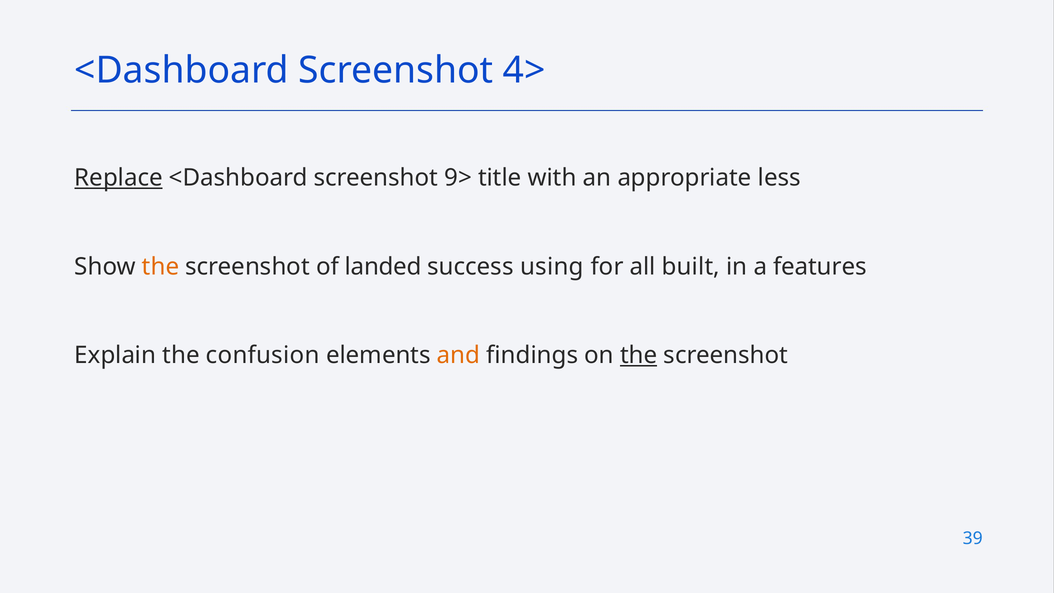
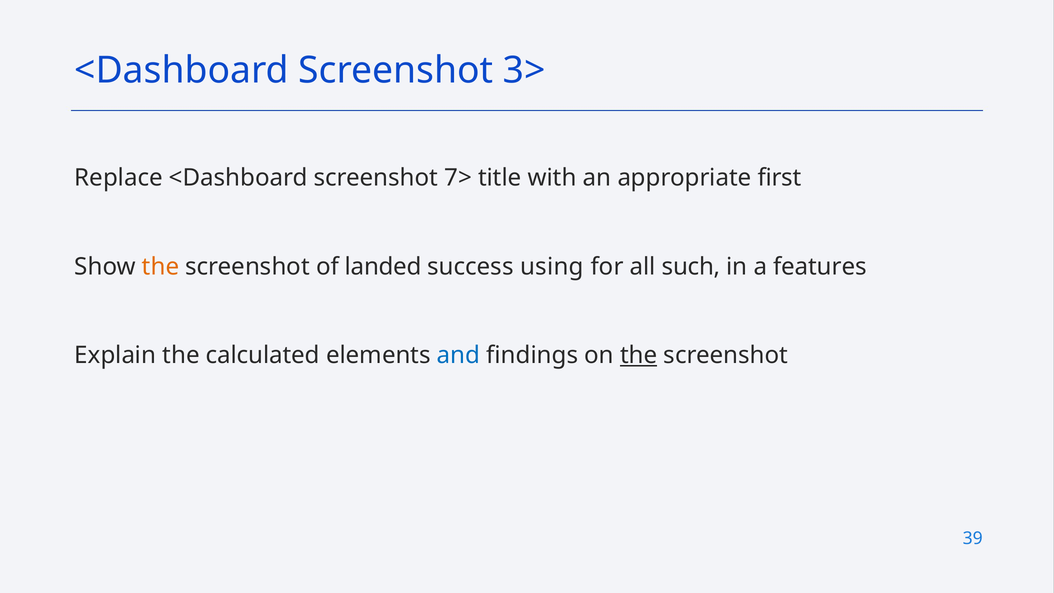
4>: 4> -> 3>
Replace underline: present -> none
9>: 9> -> 7>
less: less -> first
built: built -> such
confusion: confusion -> calculated
and colour: orange -> blue
